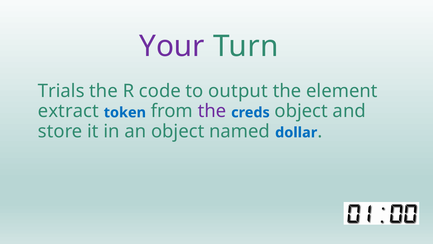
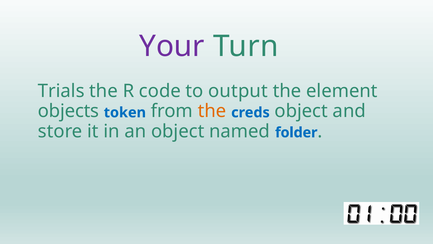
extract: extract -> objects
the at (212, 111) colour: purple -> orange
dollar: dollar -> folder
